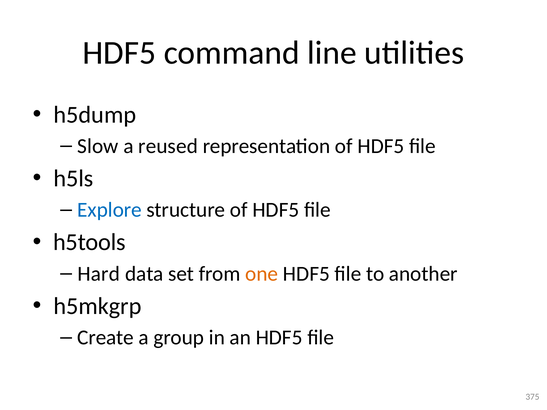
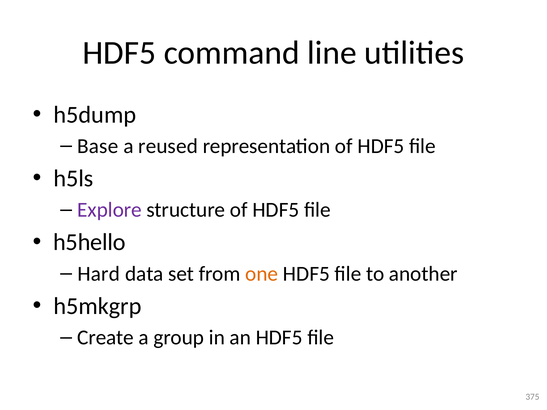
Slow: Slow -> Base
Explore colour: blue -> purple
h5tools: h5tools -> h5hello
